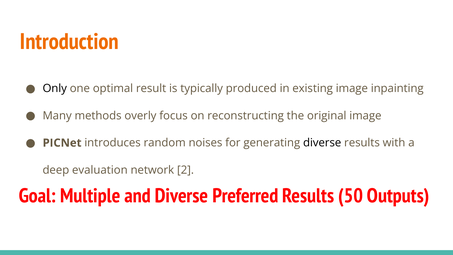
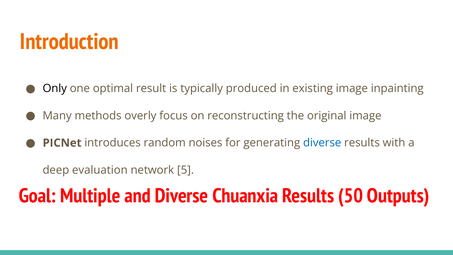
diverse at (322, 143) colour: black -> blue
2: 2 -> 5
Preferred: Preferred -> Chuanxia
